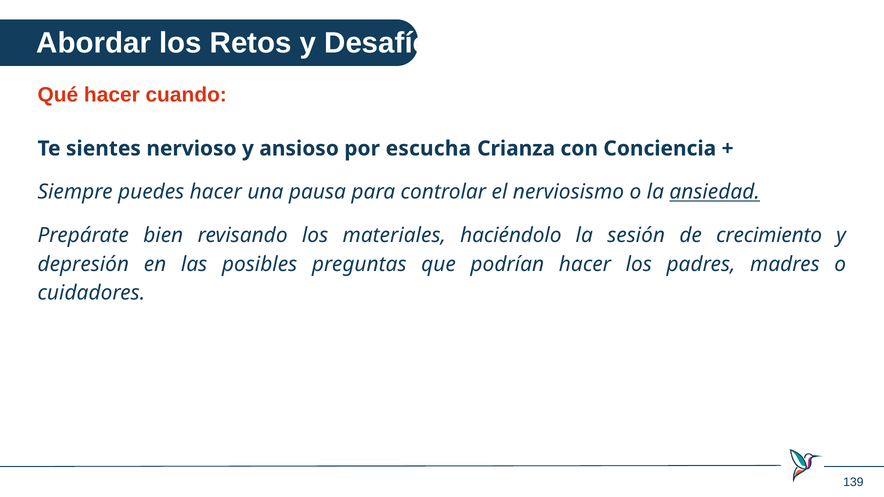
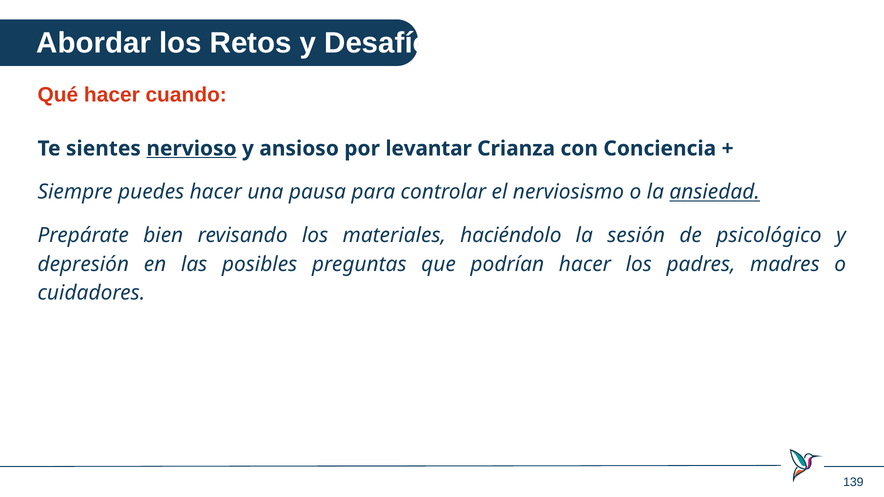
nervioso underline: none -> present
escucha: escucha -> levantar
crecimiento: crecimiento -> psicológico
